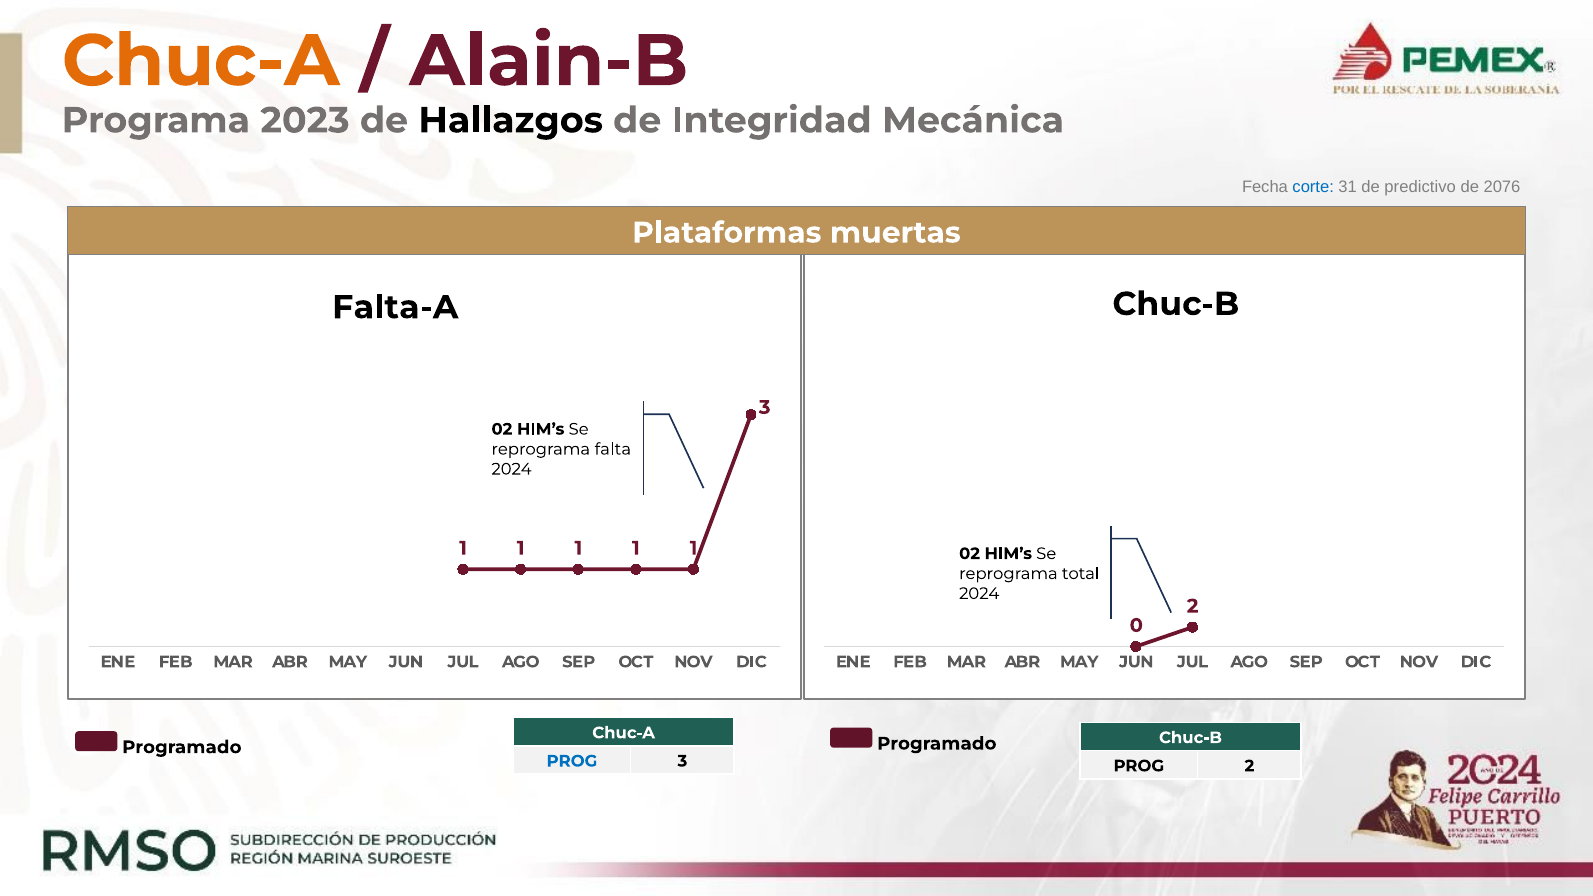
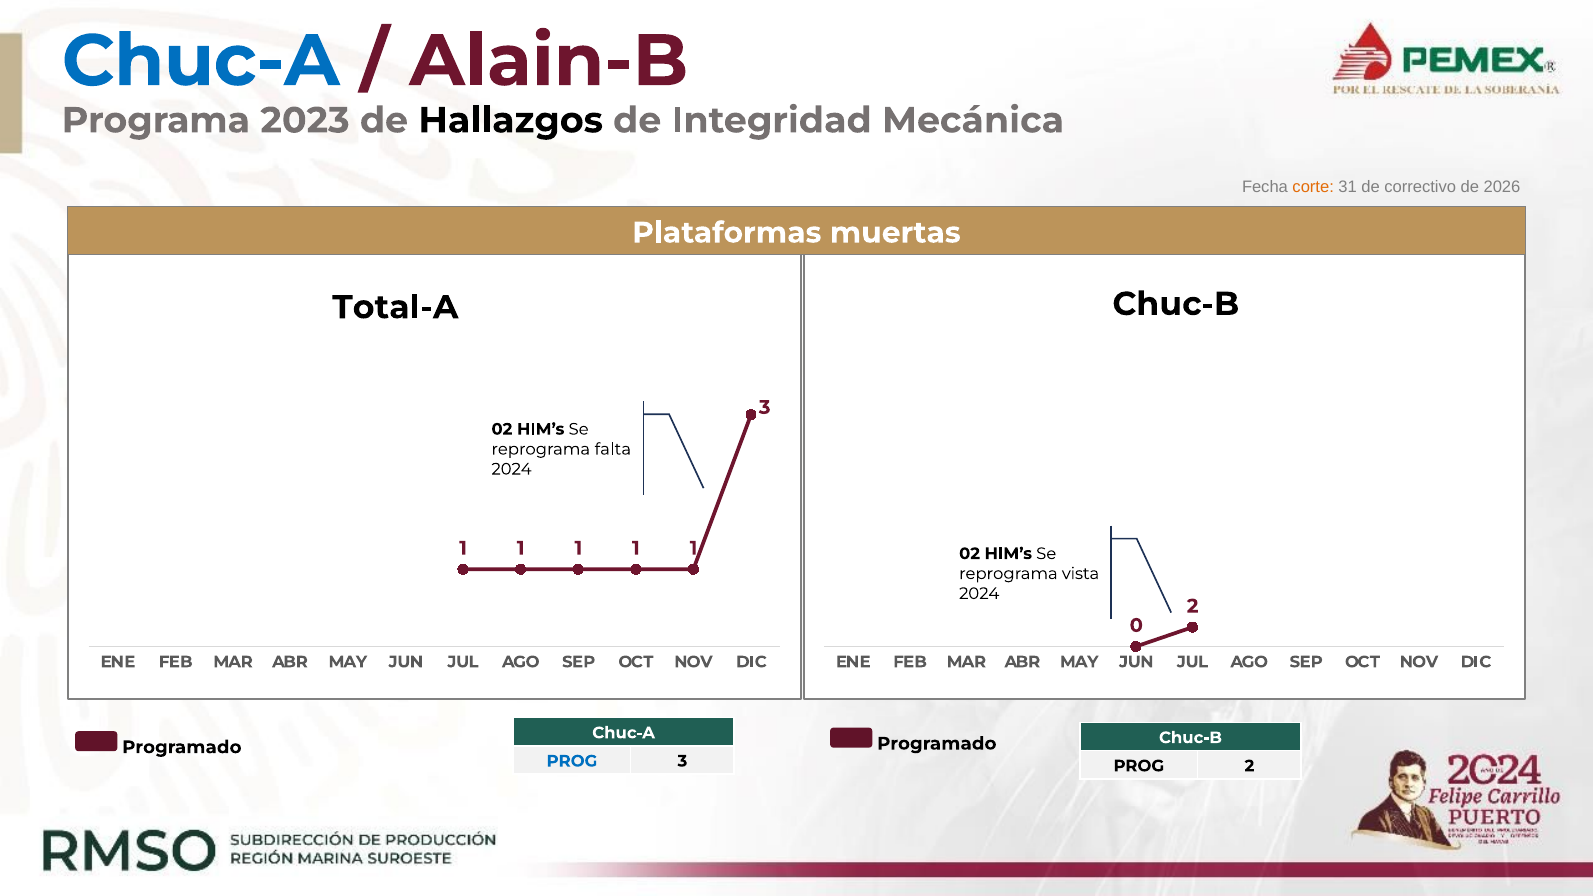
Chuc-A at (201, 61) colour: orange -> blue
corte colour: blue -> orange
predictivo: predictivo -> correctivo
2076: 2076 -> 2026
Falta-A: Falta-A -> Total-A
total: total -> vista
